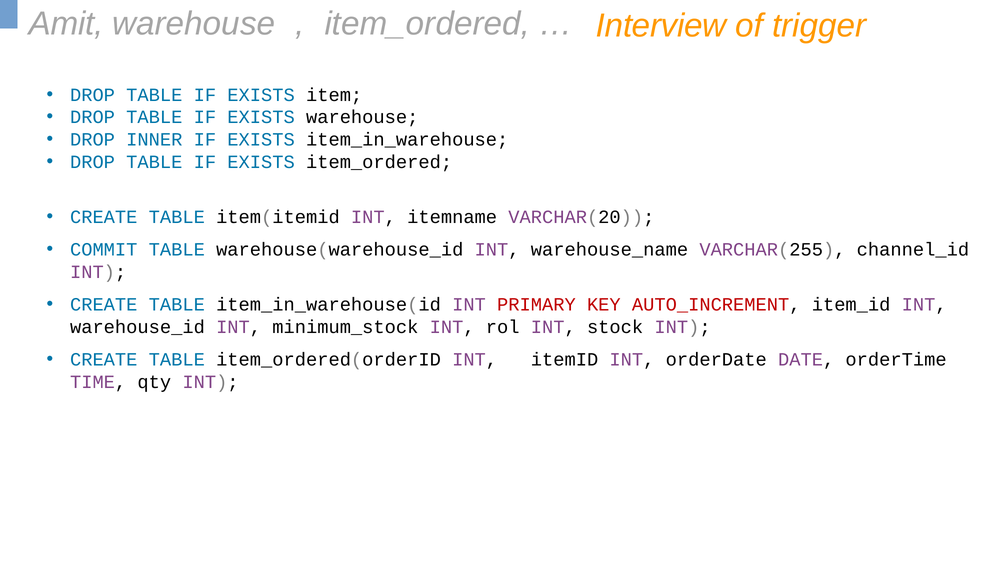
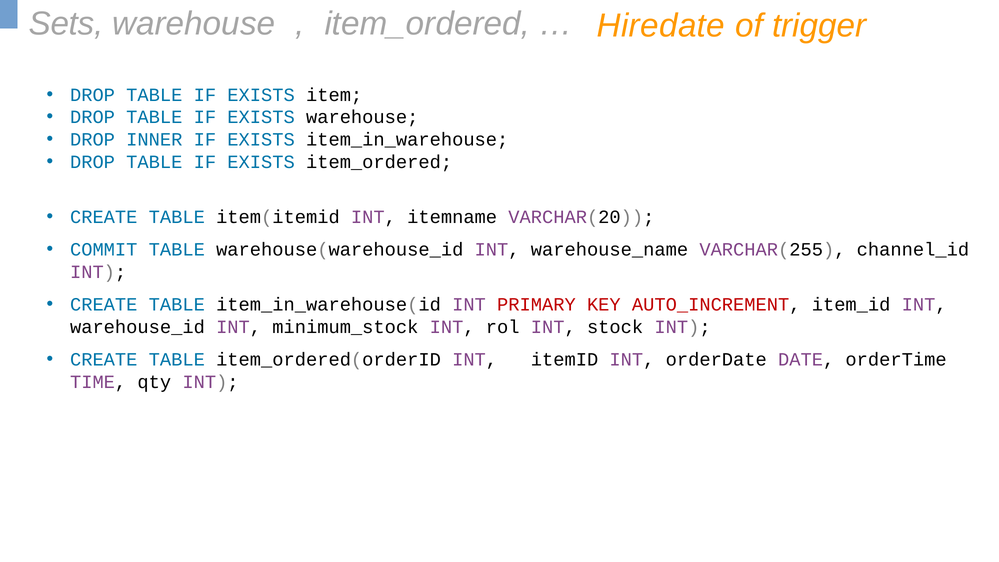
Amit: Amit -> Sets
Interview: Interview -> Hiredate
